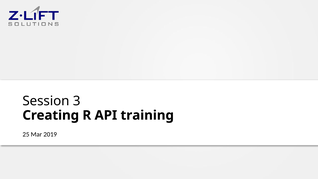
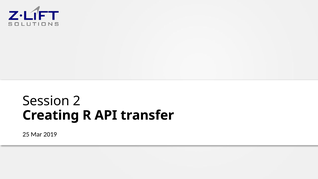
3: 3 -> 2
training: training -> transfer
